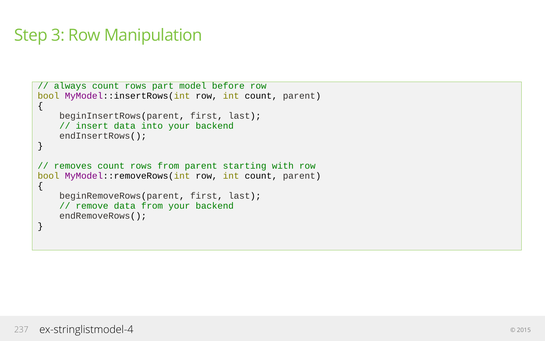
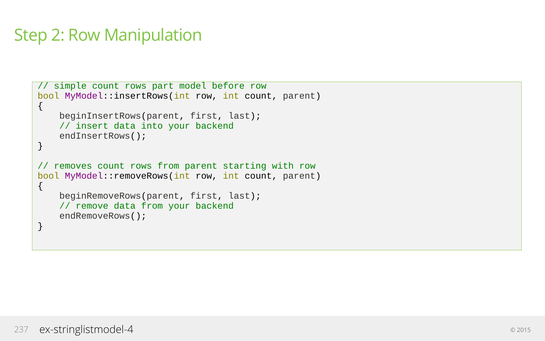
3: 3 -> 2
always: always -> simple
